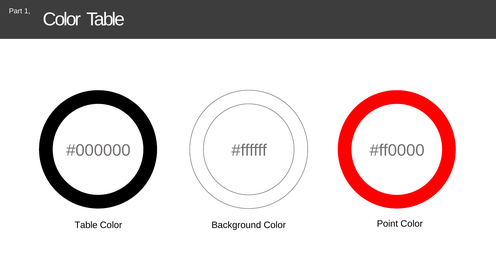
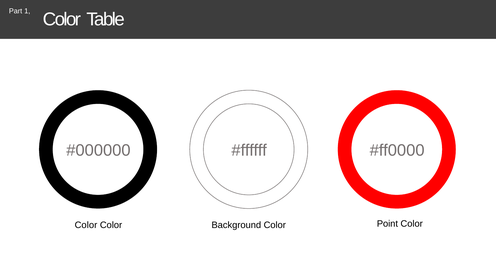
Table at (86, 225): Table -> Color
